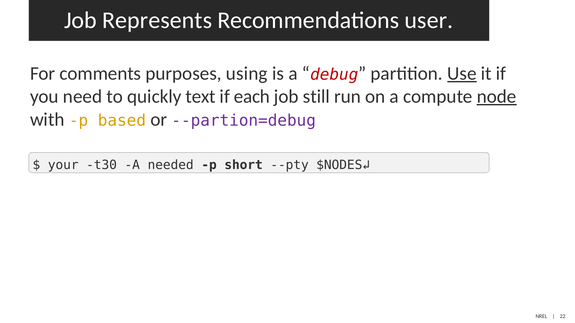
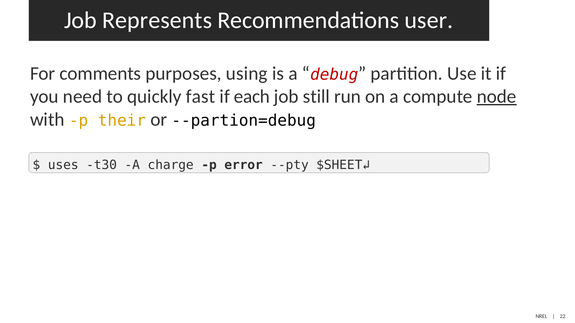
Use underline: present -> none
text: text -> fast
based: based -> their
--partion=debug colour: purple -> black
your: your -> uses
needed: needed -> charge
short: short -> error
$NODES↲: $NODES↲ -> $SHEET↲
